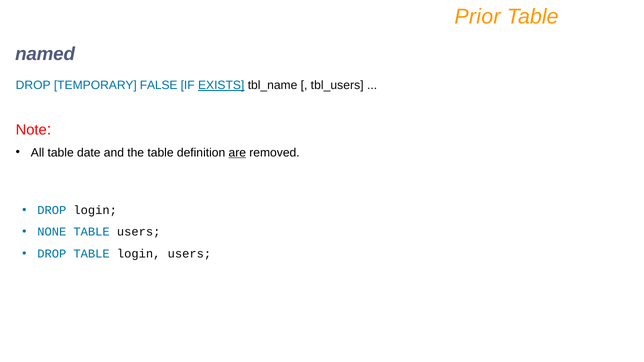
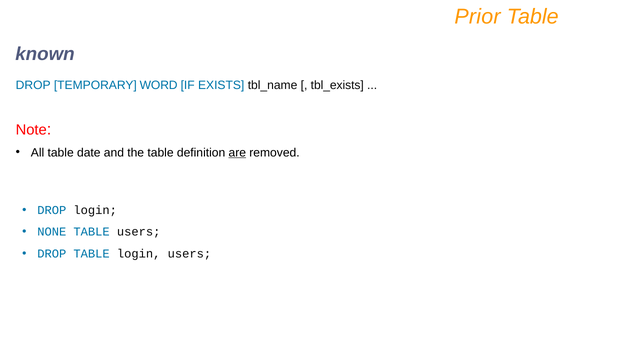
named: named -> known
FALSE: FALSE -> WORD
EXISTS underline: present -> none
tbl_users: tbl_users -> tbl_exists
